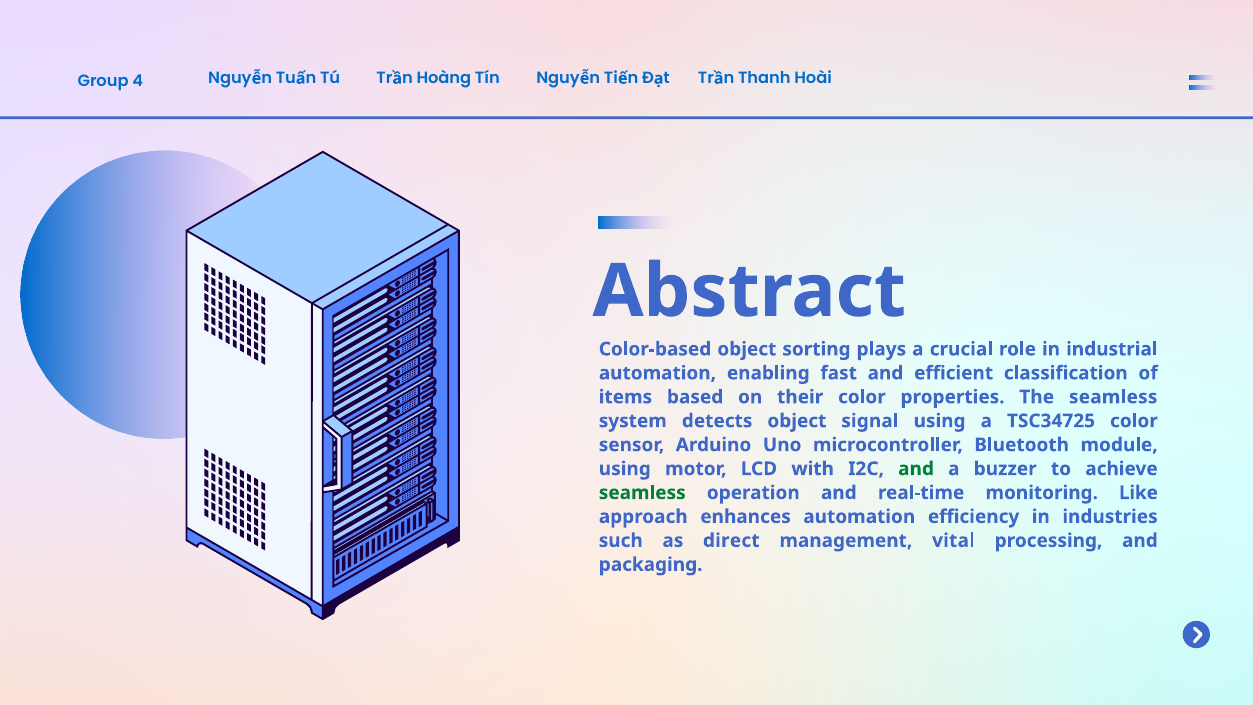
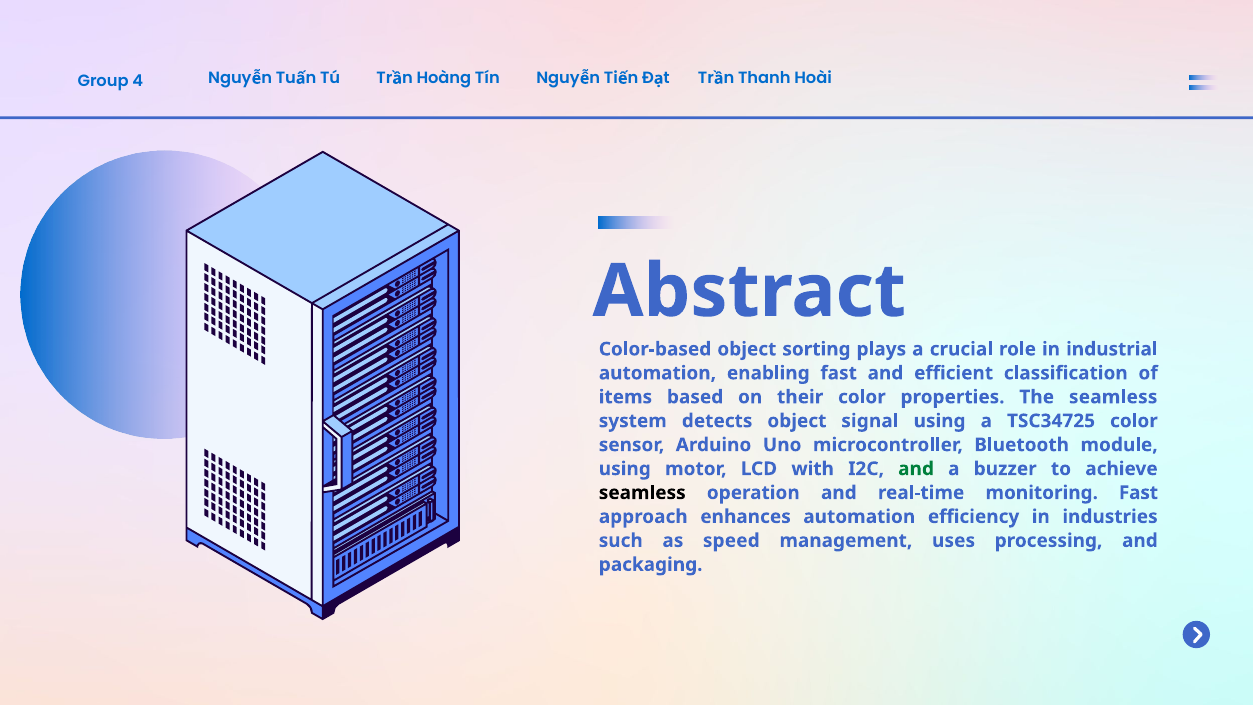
seamless at (642, 493) colour: green -> black
monitoring Like: Like -> Fast
direct: direct -> speed
vital: vital -> uses
